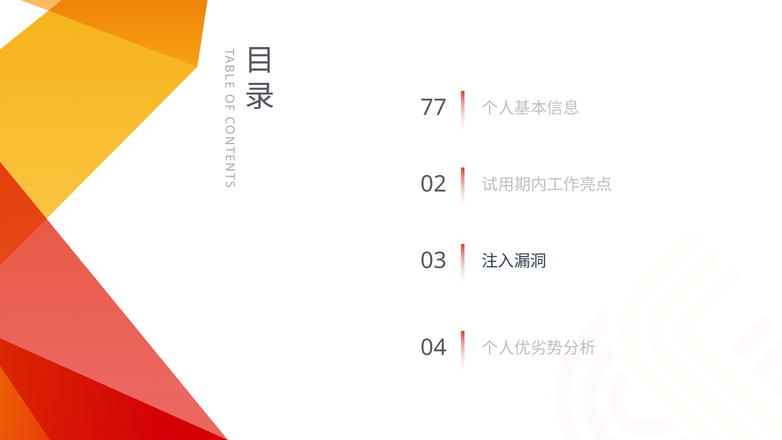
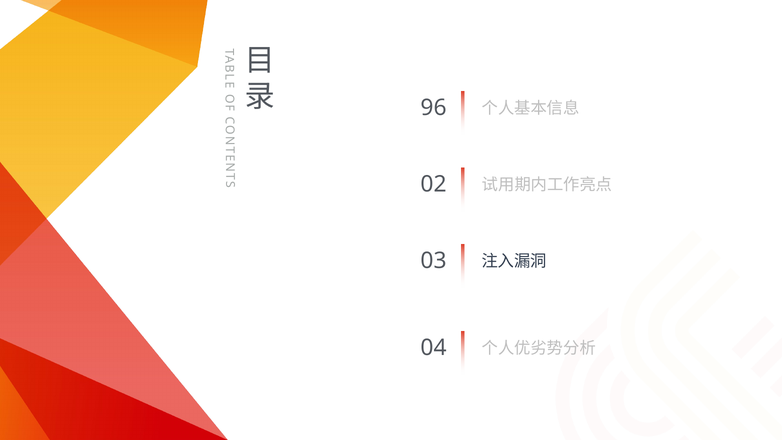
77: 77 -> 96
